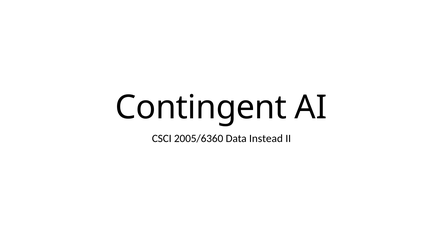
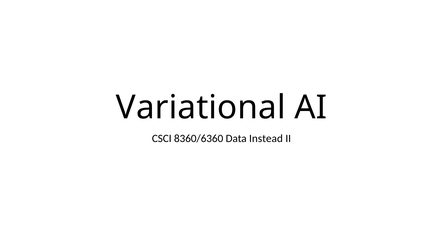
Contingent: Contingent -> Variational
2005/6360: 2005/6360 -> 8360/6360
